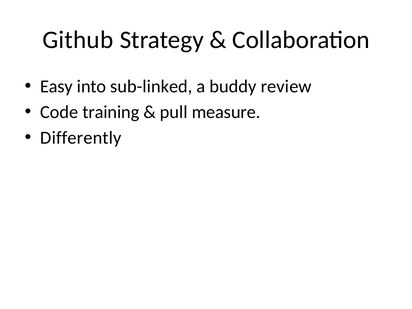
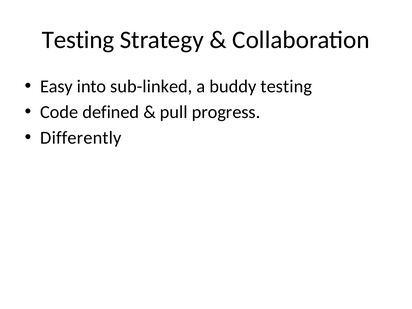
Github at (78, 40): Github -> Testing
buddy review: review -> testing
training: training -> defined
measure: measure -> progress
